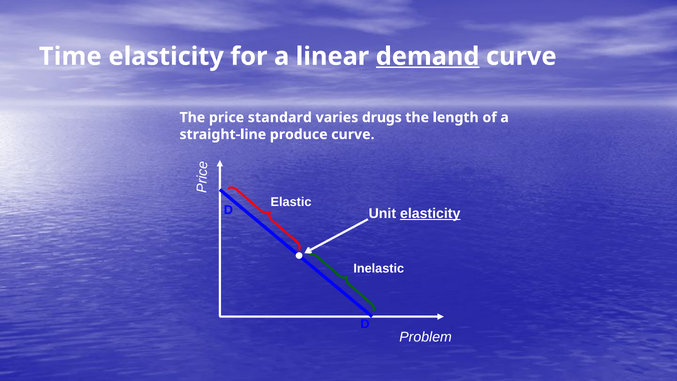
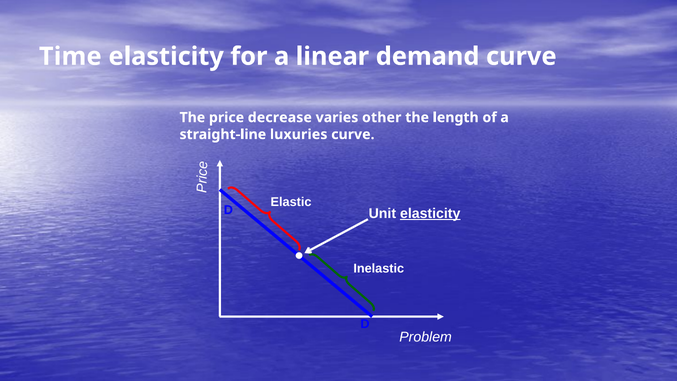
demand underline: present -> none
standard: standard -> decrease
drugs: drugs -> other
produce: produce -> luxuries
